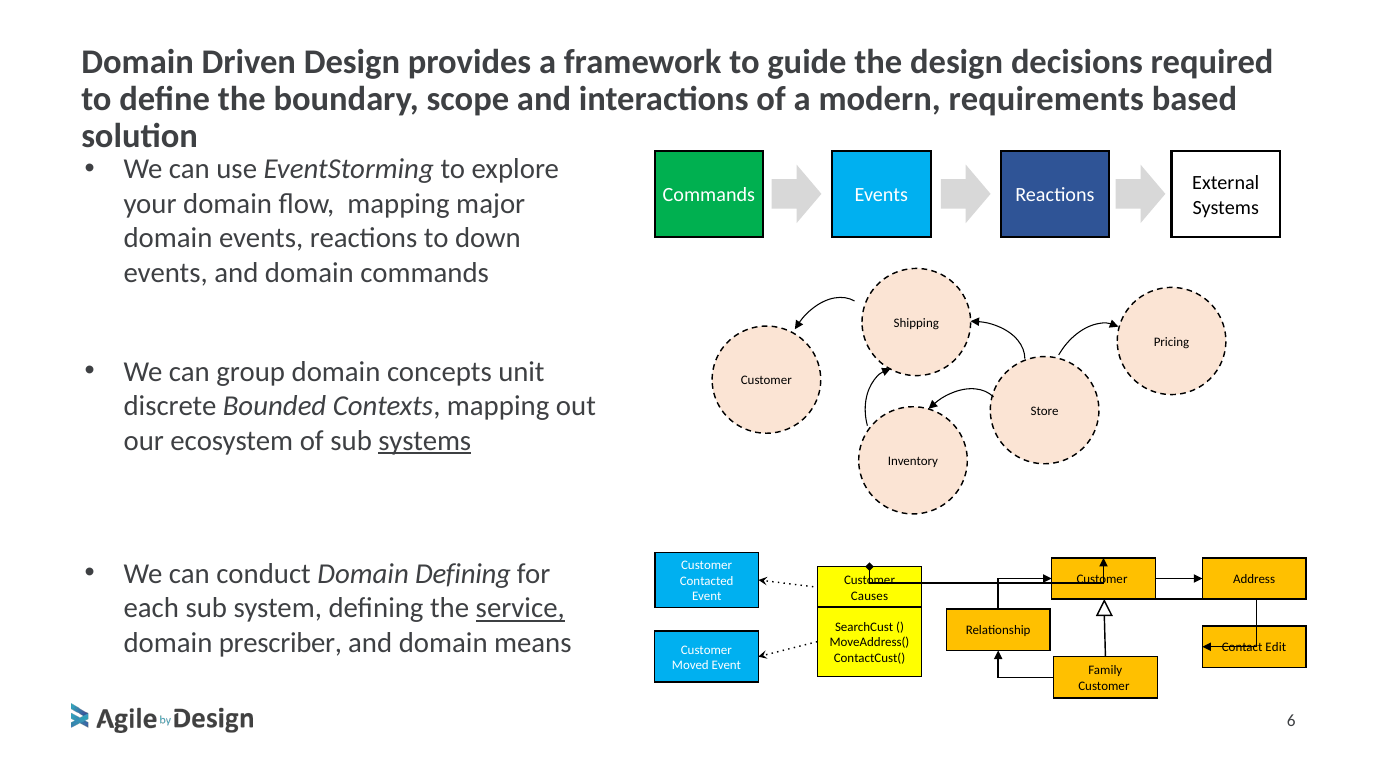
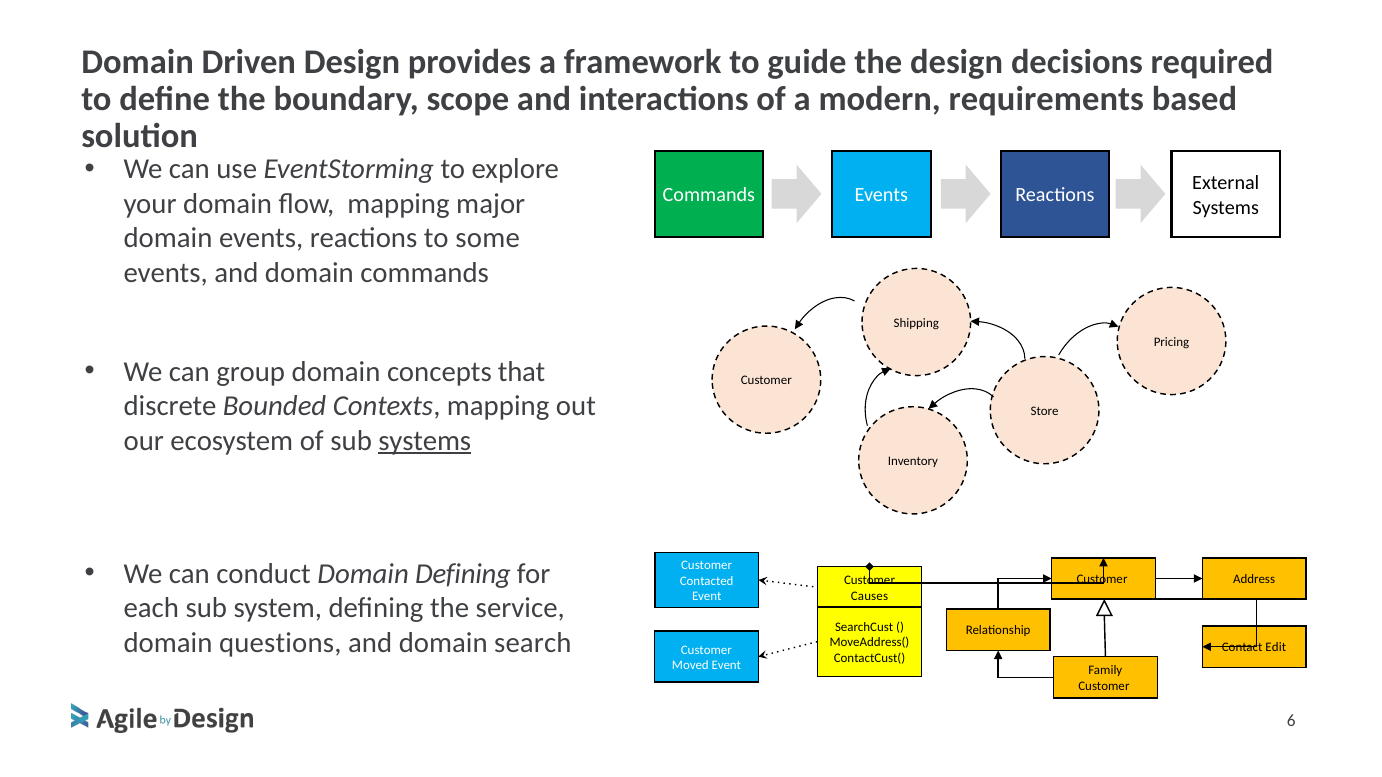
down: down -> some
unit: unit -> that
service underline: present -> none
prescriber: prescriber -> questions
means: means -> search
